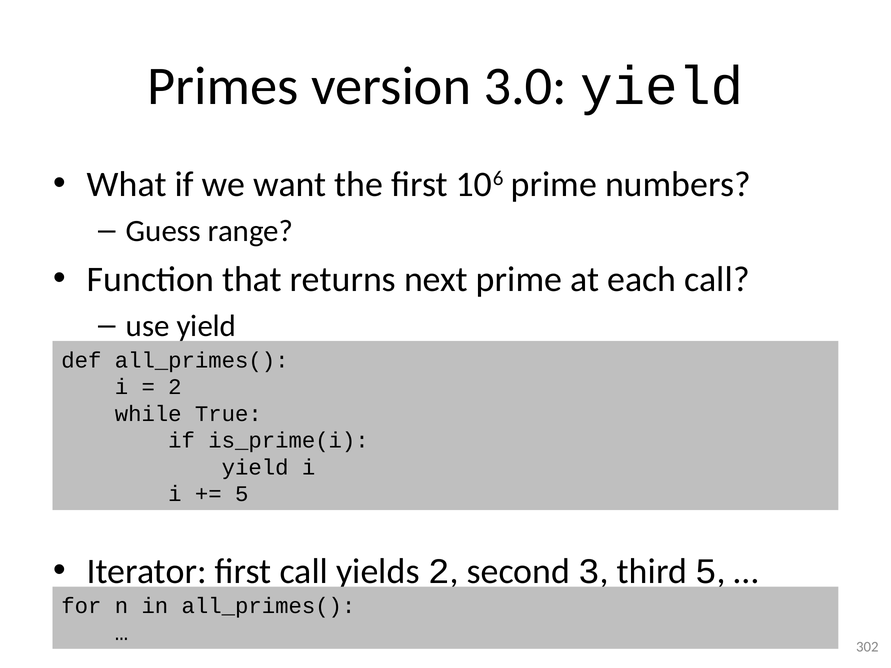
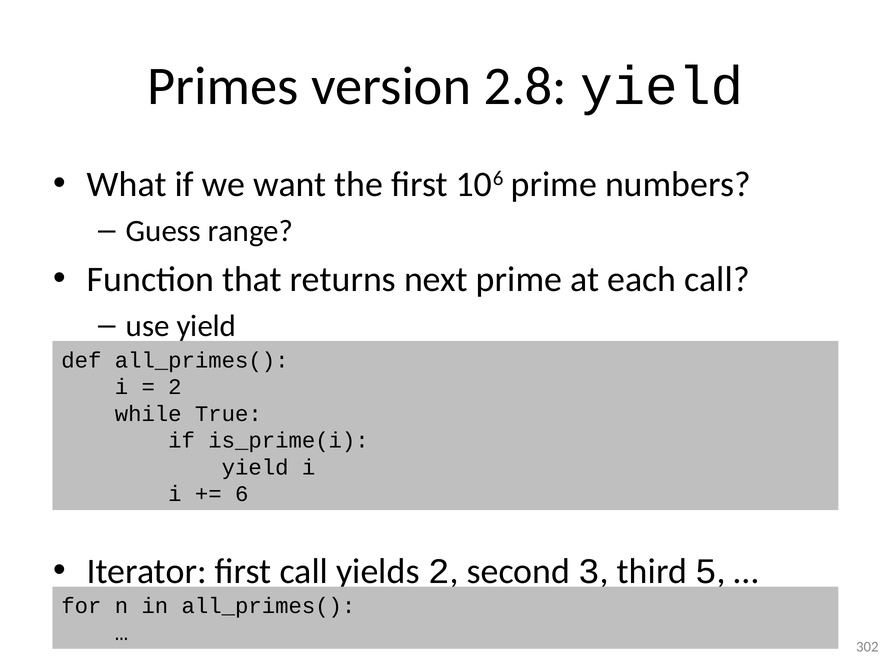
3.0: 3.0 -> 2.8
5 at (242, 494): 5 -> 6
